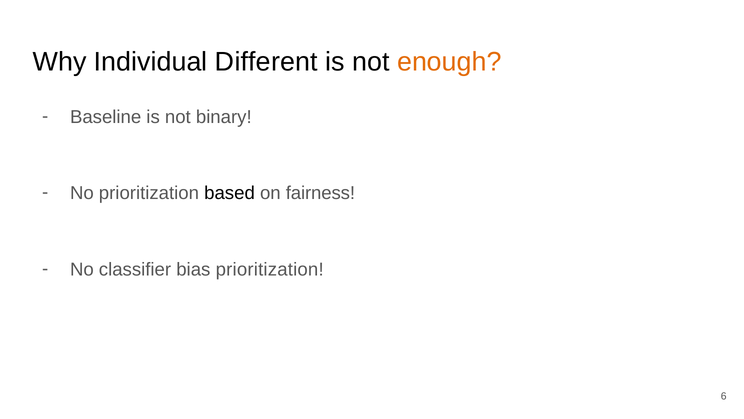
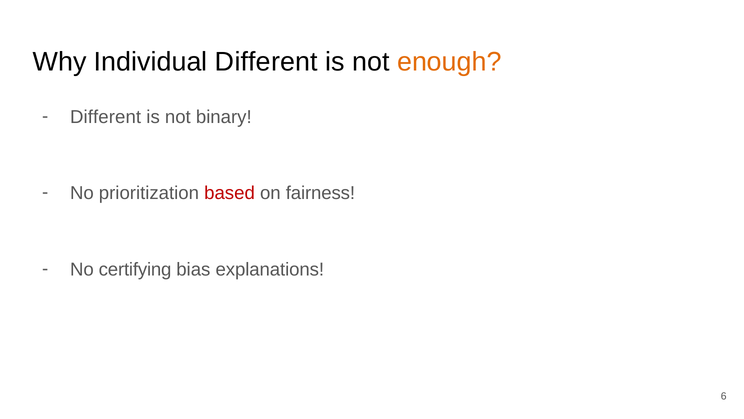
Baseline at (106, 117): Baseline -> Different
based colour: black -> red
classifier: classifier -> certifying
bias prioritization: prioritization -> explanations
